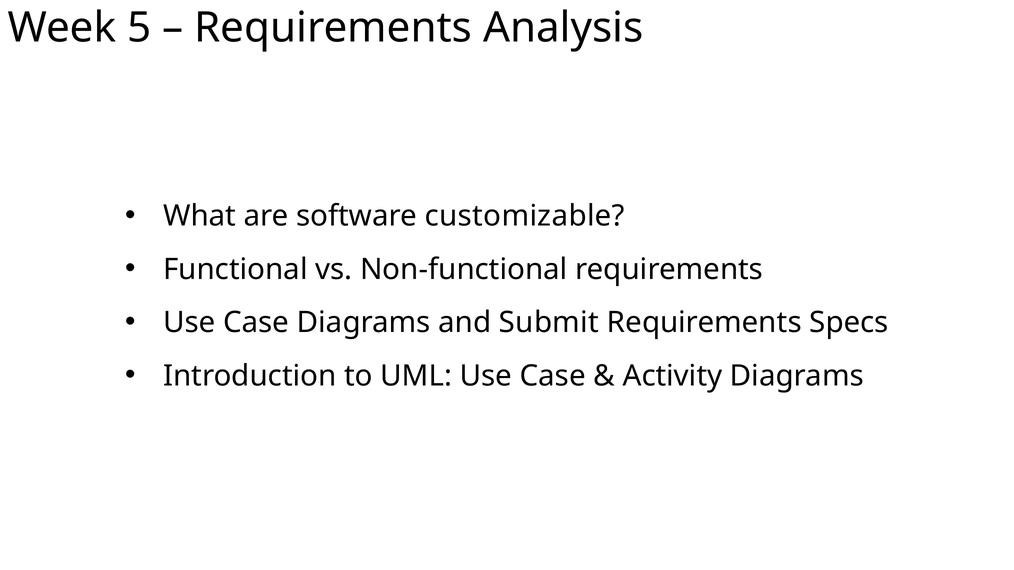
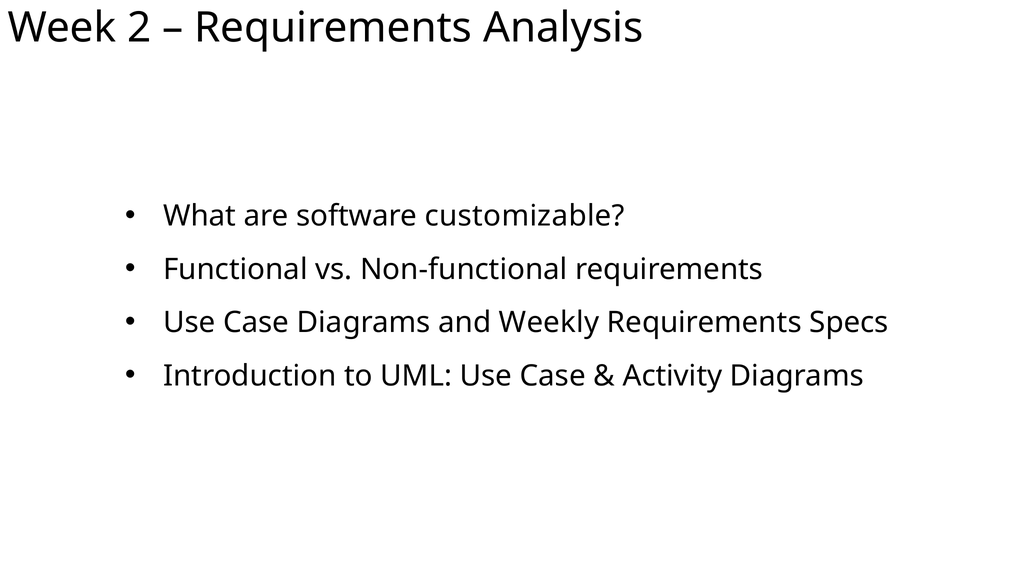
5: 5 -> 2
Submit: Submit -> Weekly
